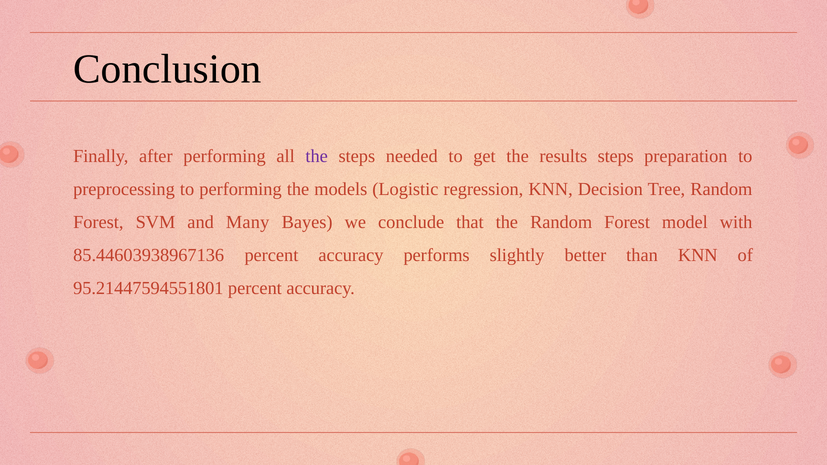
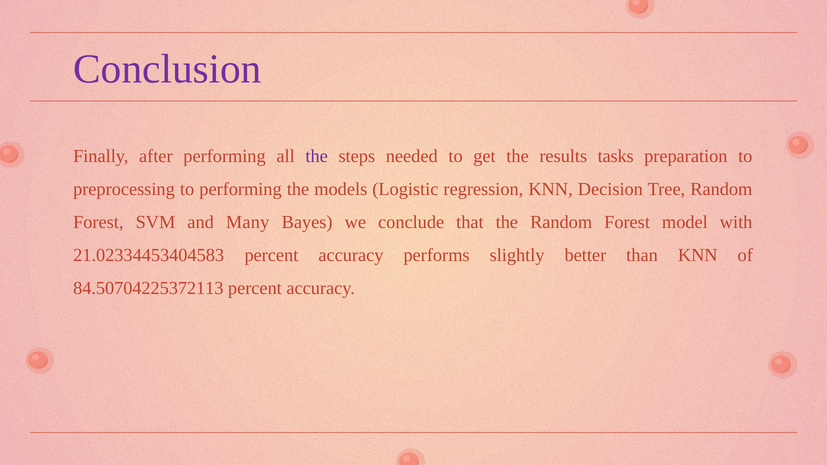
Conclusion colour: black -> purple
results steps: steps -> tasks
85.44603938967136: 85.44603938967136 -> 21.02334453404583
95.21447594551801: 95.21447594551801 -> 84.50704225372113
